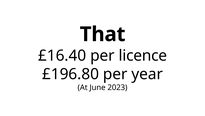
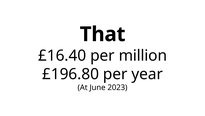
licence: licence -> million
